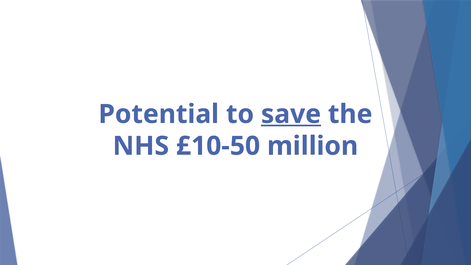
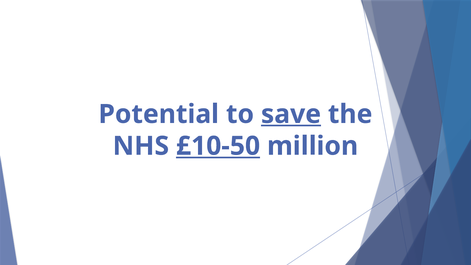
£10-50 underline: none -> present
